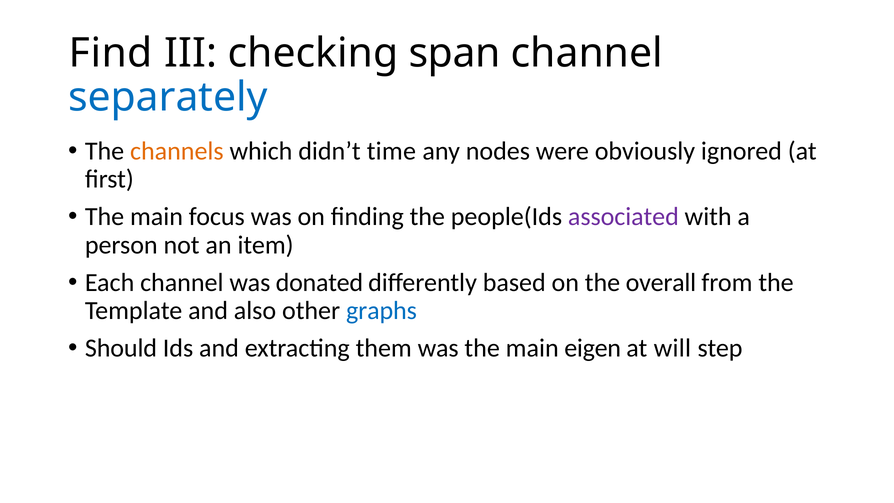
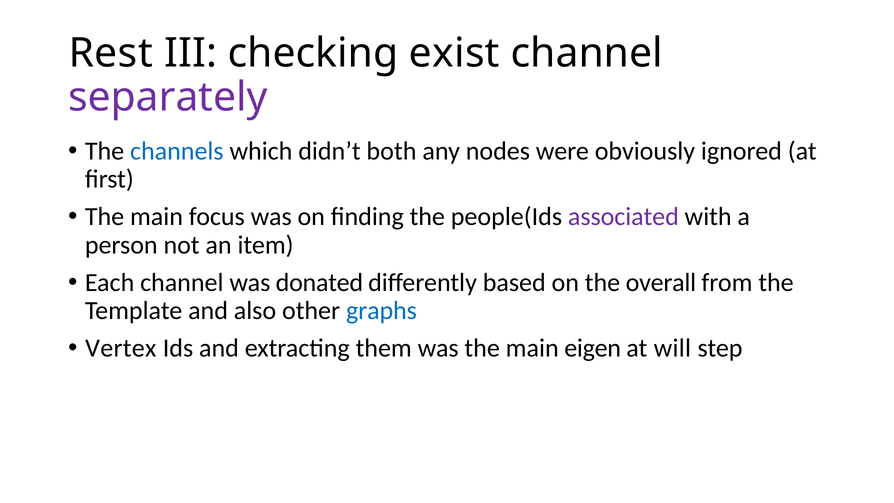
Find: Find -> Rest
span: span -> exist
separately colour: blue -> purple
channels colour: orange -> blue
time: time -> both
Should: Should -> Vertex
